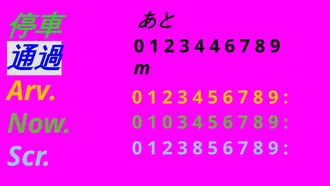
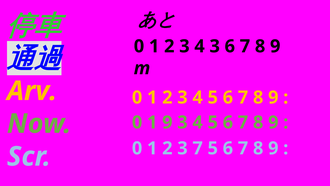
4 4: 4 -> 3
1 0: 0 -> 9
3 8: 8 -> 7
